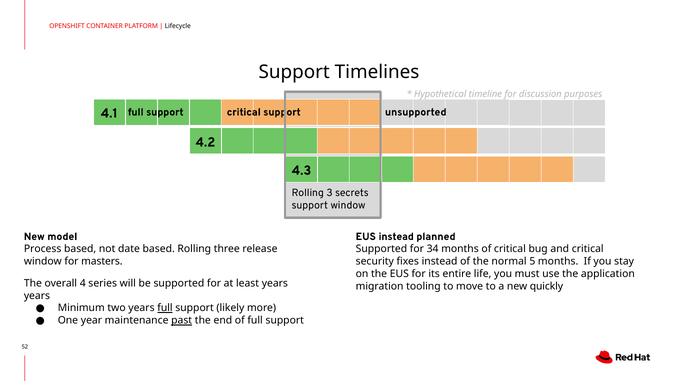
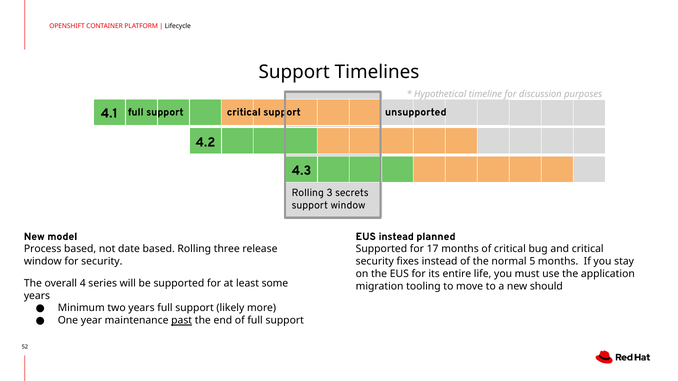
34: 34 -> 17
for masters: masters -> security
least years: years -> some
quickly: quickly -> should
full at (165, 308) underline: present -> none
